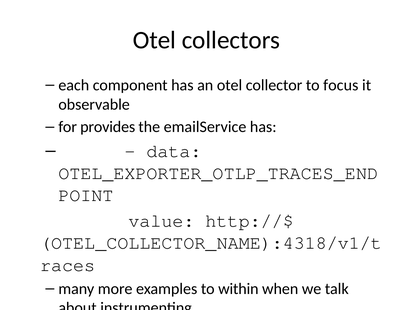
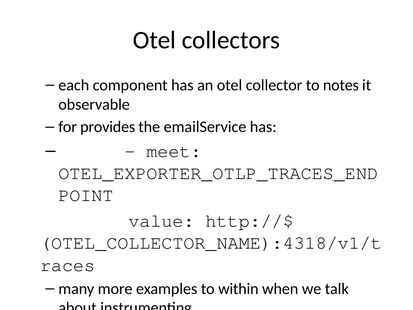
focus: focus -> notes
data: data -> meet
